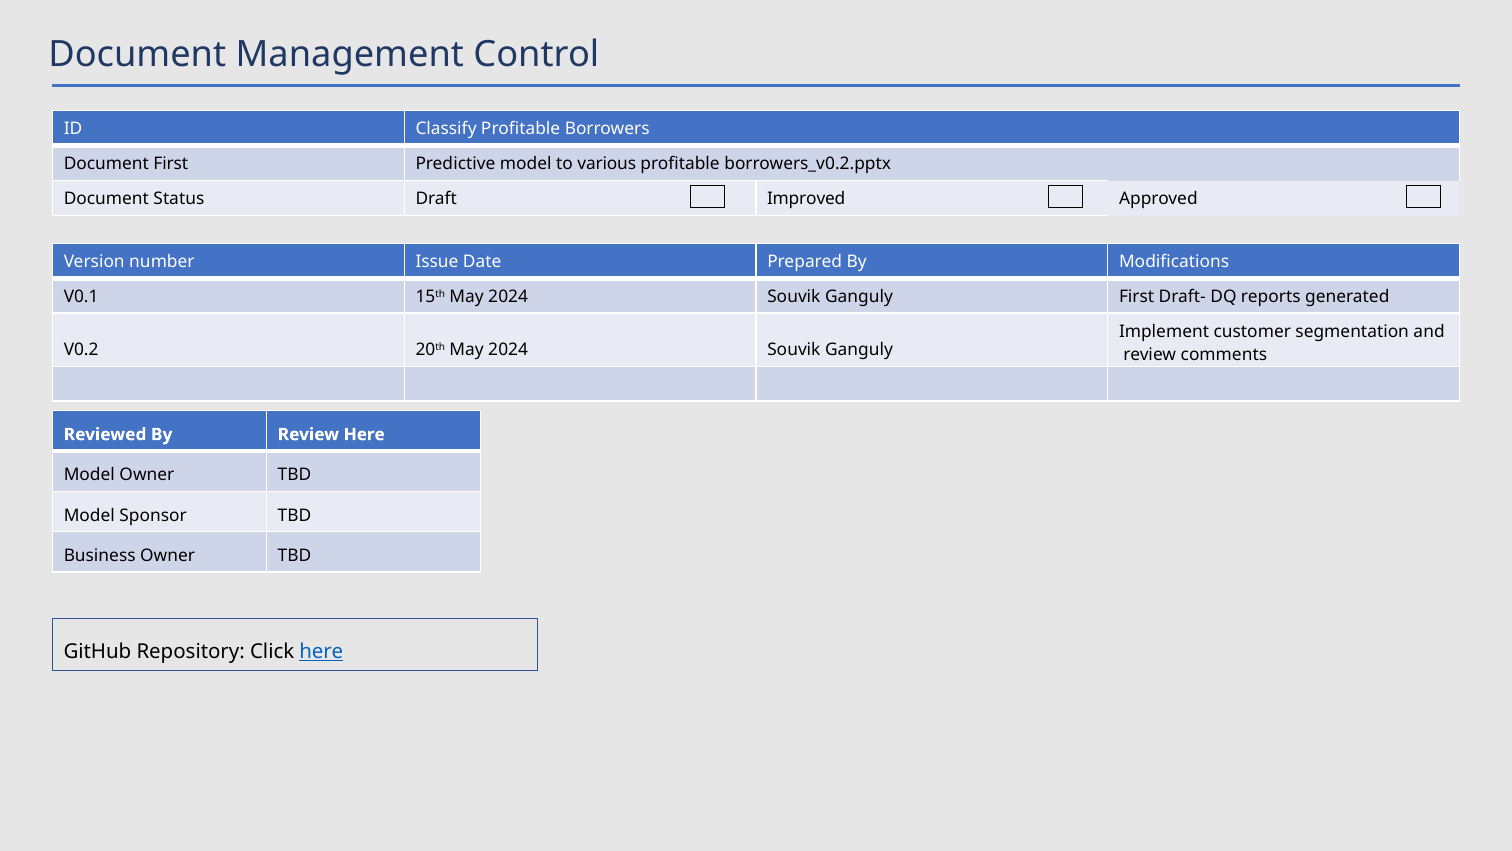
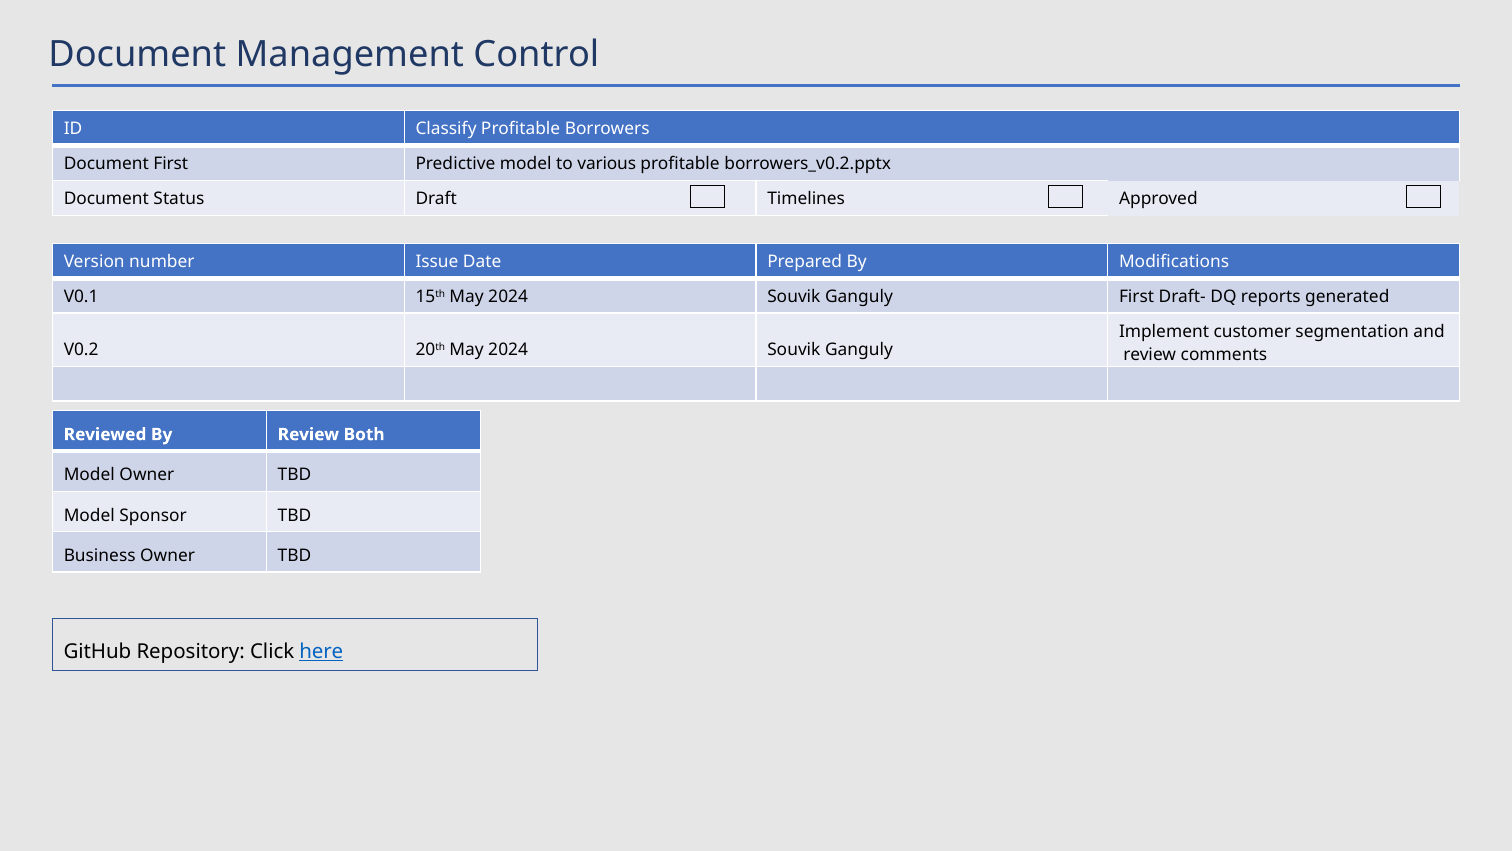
Improved: Improved -> Timelines
Review Here: Here -> Both
